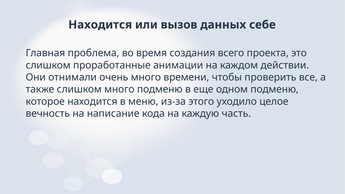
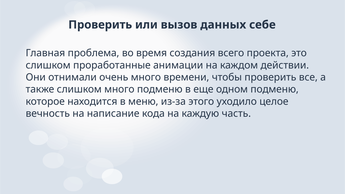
Находится at (100, 25): Находится -> Проверить
